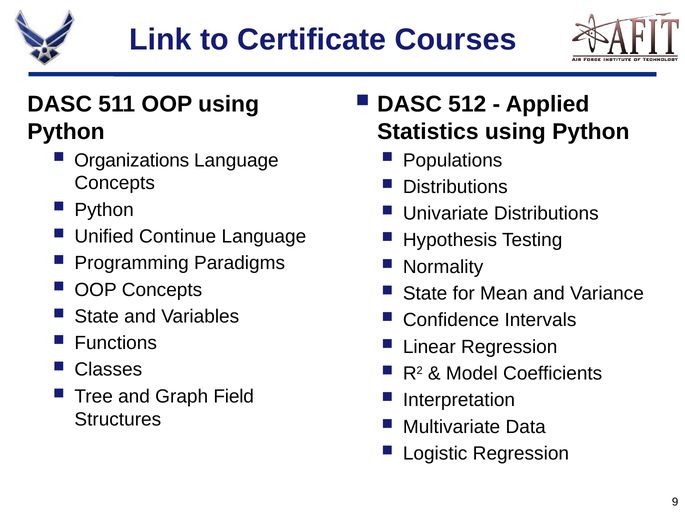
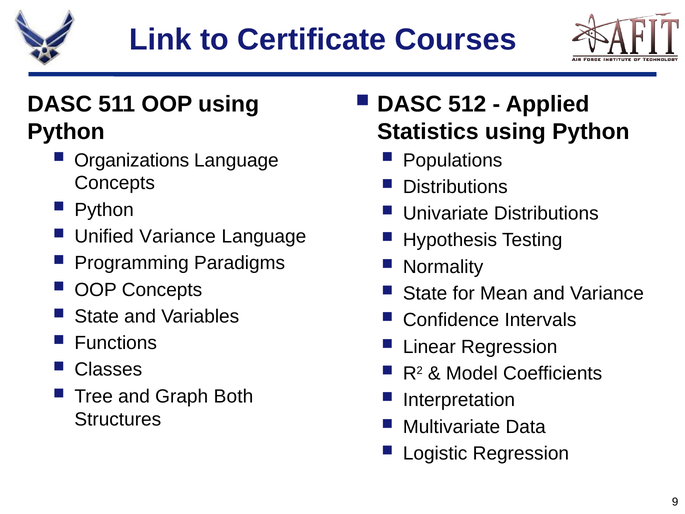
Unified Continue: Continue -> Variance
Field: Field -> Both
